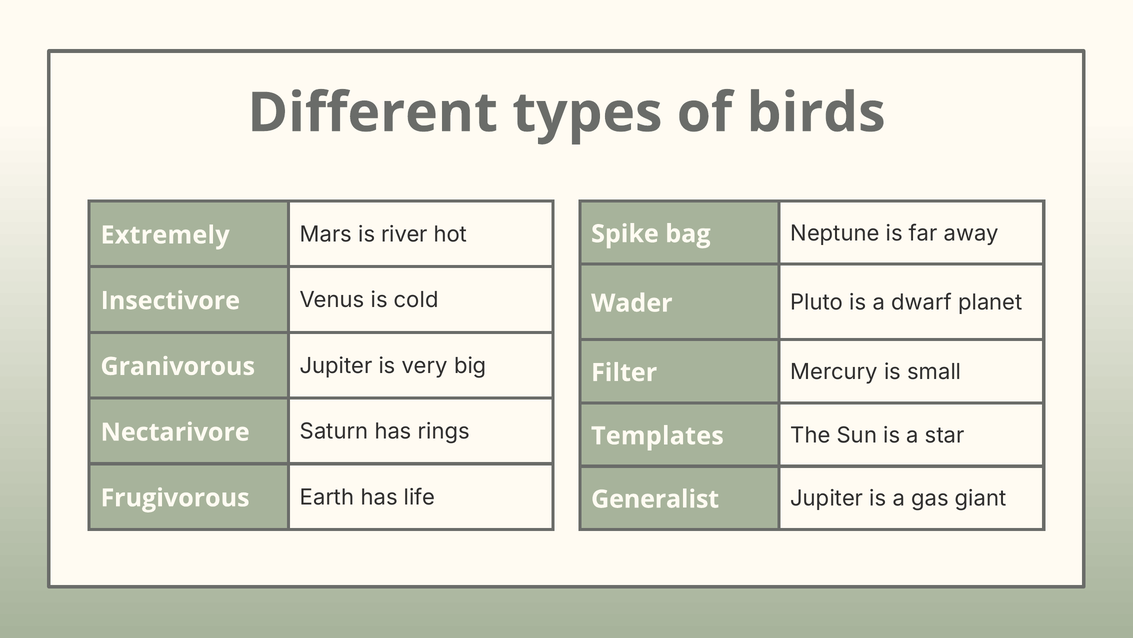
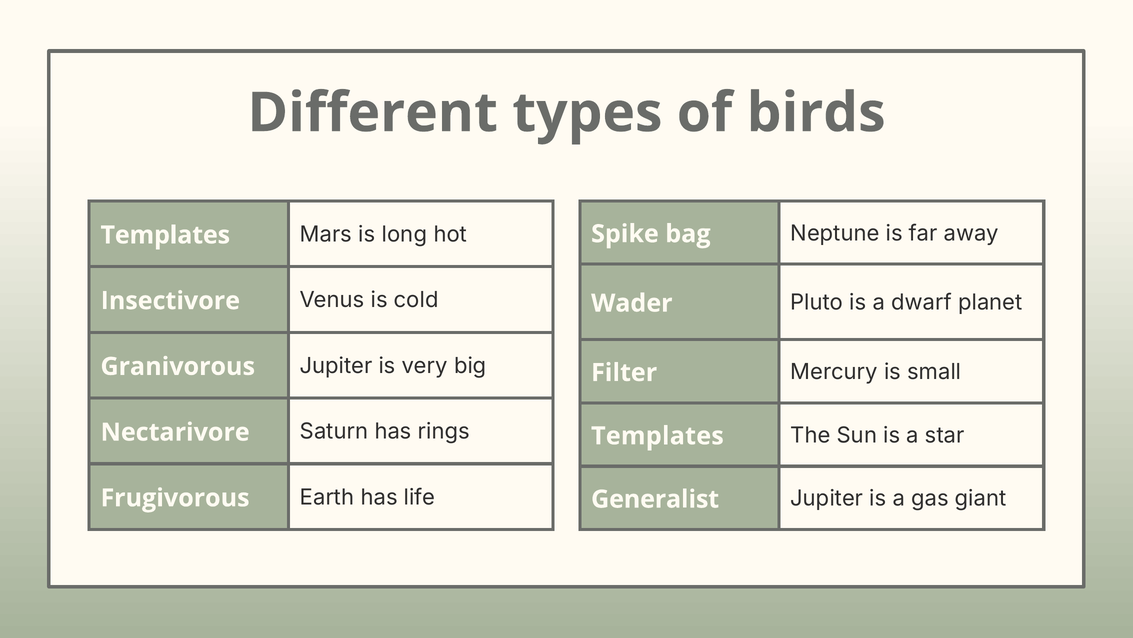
Extremely at (165, 235): Extremely -> Templates
river: river -> long
